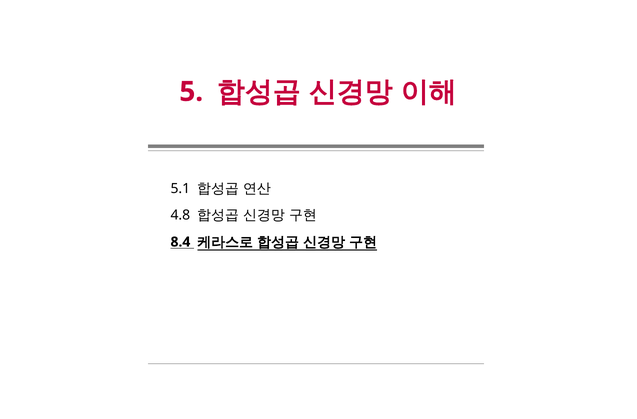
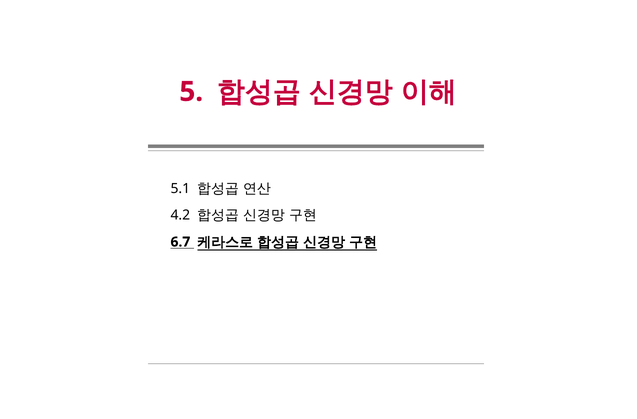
4.8: 4.8 -> 4.2
8.4: 8.4 -> 6.7
